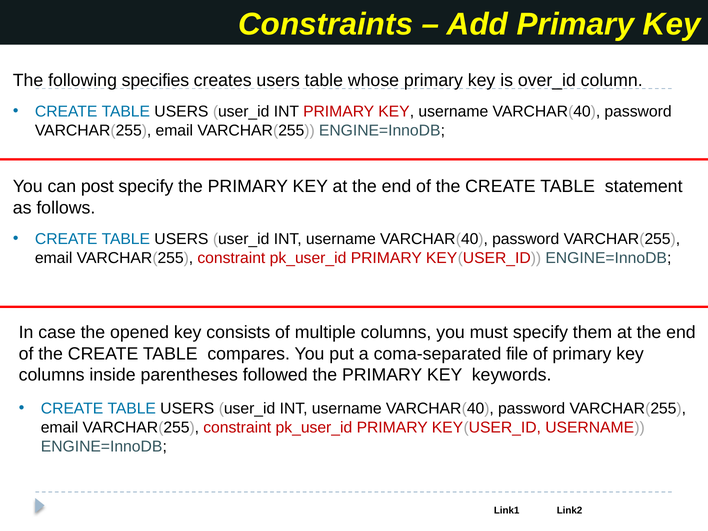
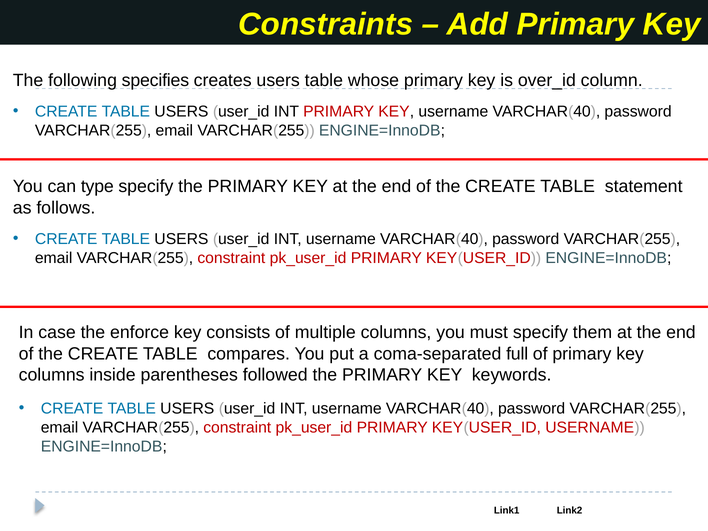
post: post -> type
opened: opened -> enforce
file: file -> full
